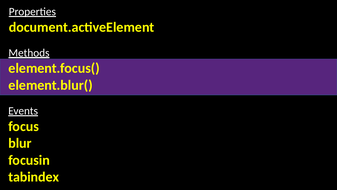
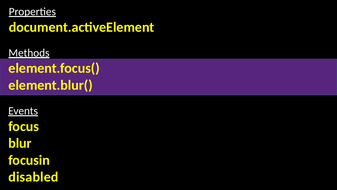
tabindex: tabindex -> disabled
